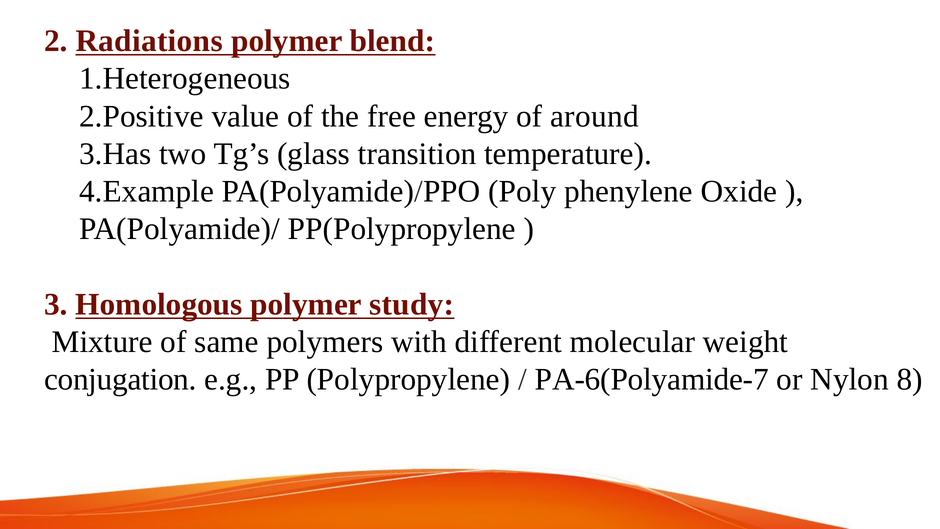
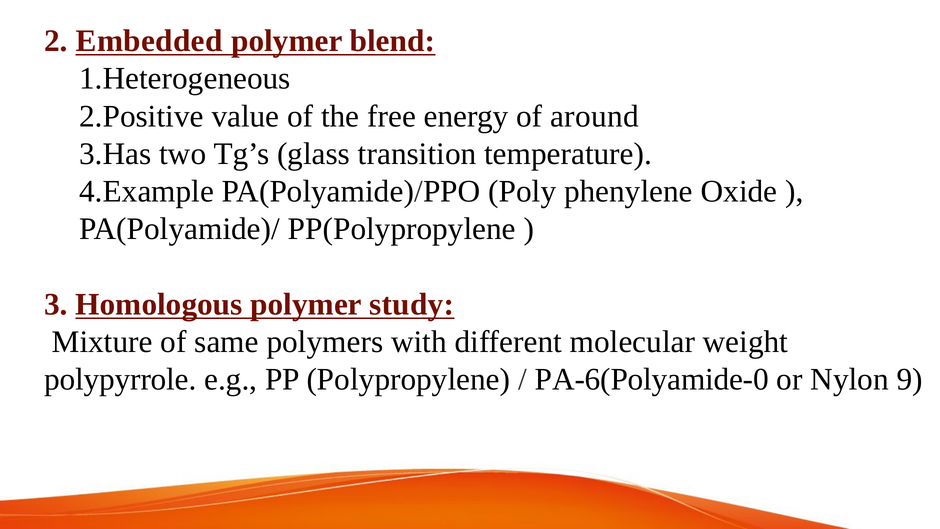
Radiations: Radiations -> Embedded
conjugation: conjugation -> polypyrrole
PA-6(Polyamide-7: PA-6(Polyamide-7 -> PA-6(Polyamide-0
8: 8 -> 9
